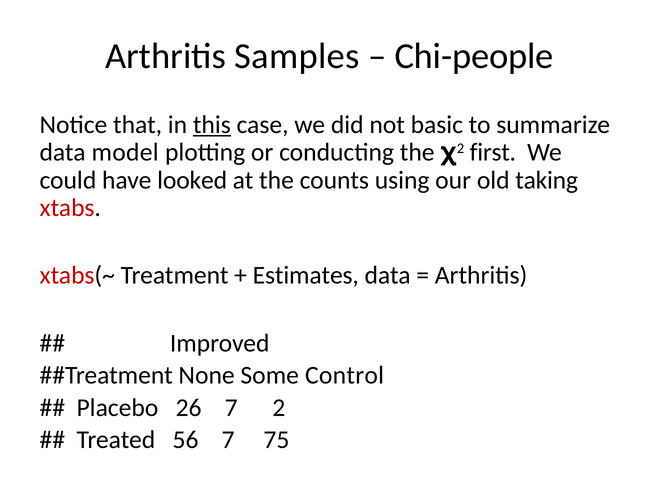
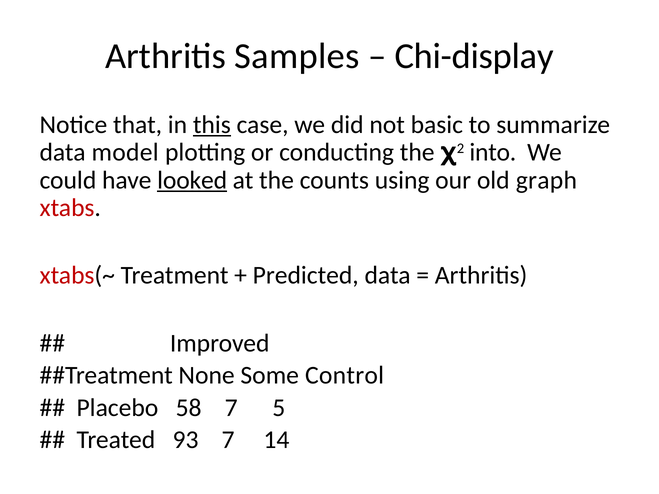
Chi-people: Chi-people -> Chi-display
first: first -> into
looked underline: none -> present
taking: taking -> graph
Estimates: Estimates -> Predicted
26: 26 -> 58
2: 2 -> 5
56: 56 -> 93
75: 75 -> 14
